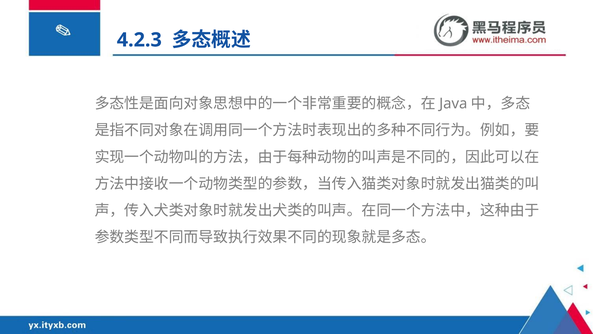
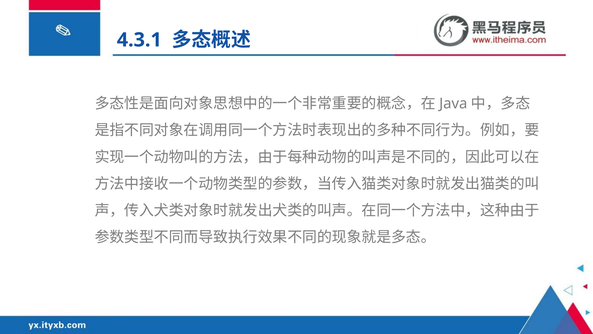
4.2.3: 4.2.3 -> 4.3.1
